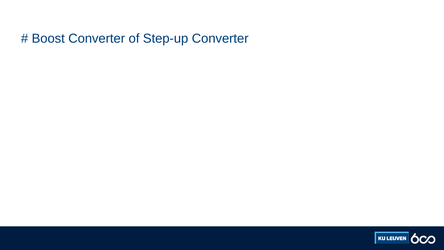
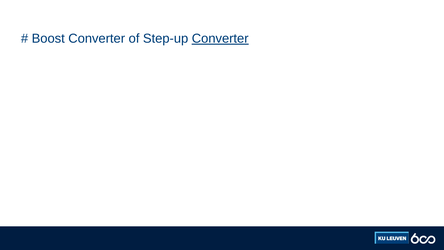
Converter at (220, 39) underline: none -> present
